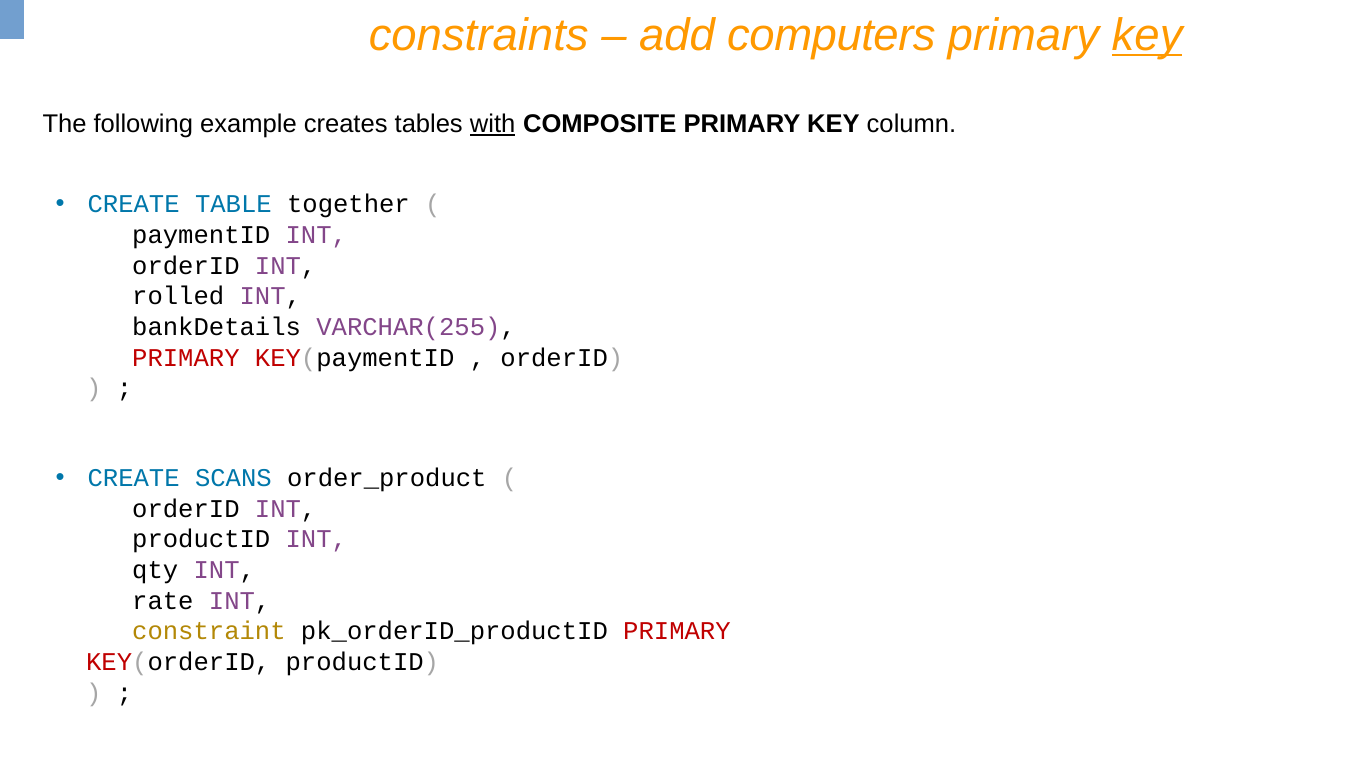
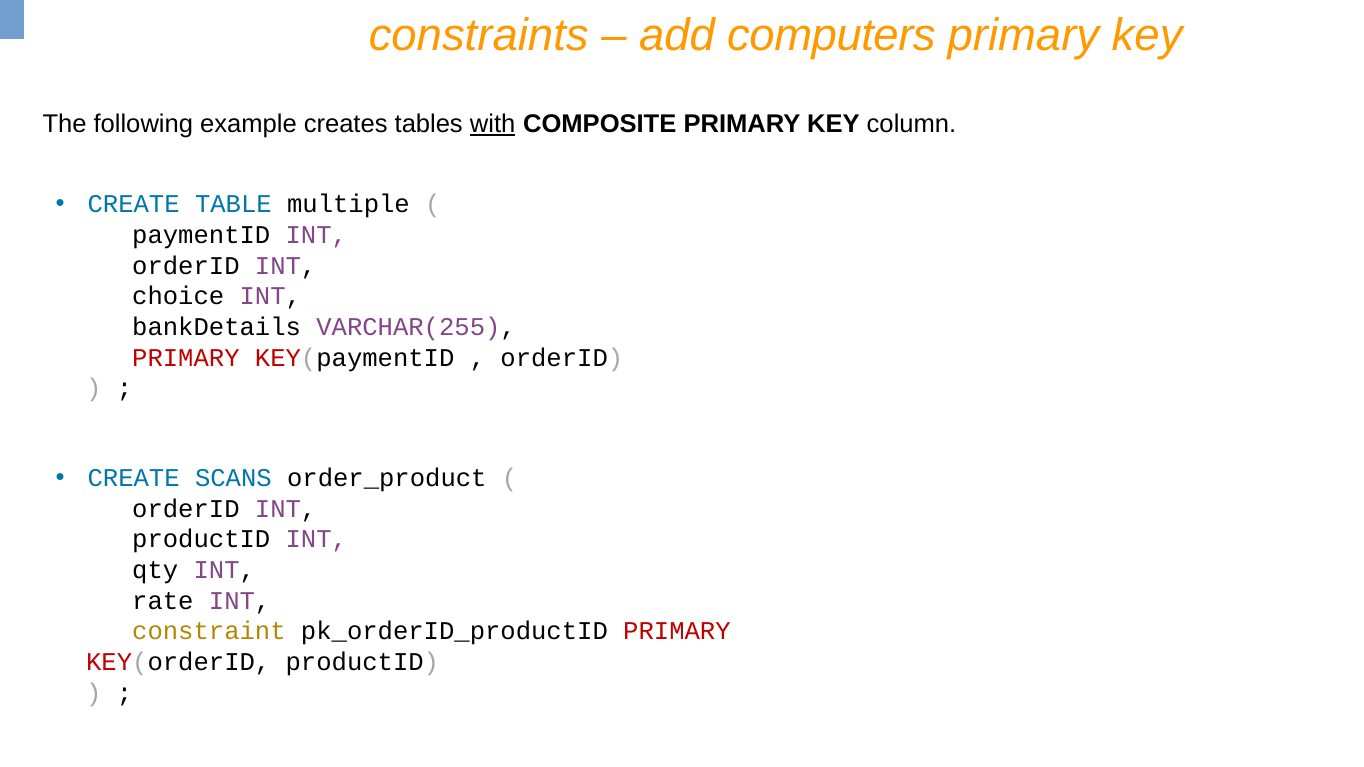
key at (1147, 35) underline: present -> none
together: together -> multiple
rolled: rolled -> choice
